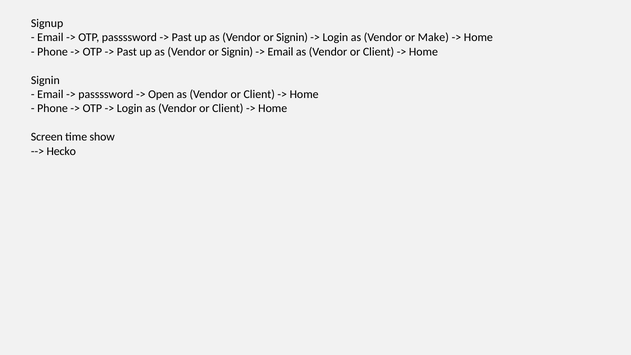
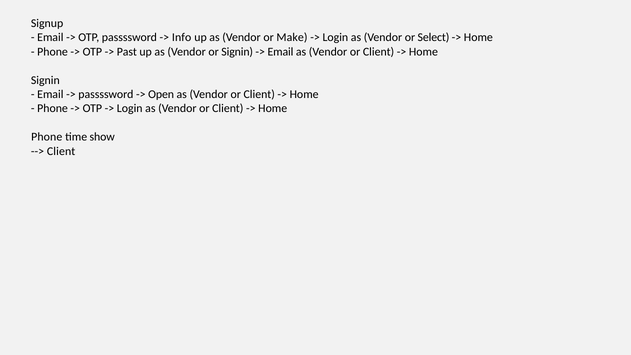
Past at (182, 38): Past -> Info
Signin at (292, 38): Signin -> Make
Make: Make -> Select
Screen at (47, 137): Screen -> Phone
Hecko at (61, 151): Hecko -> Client
